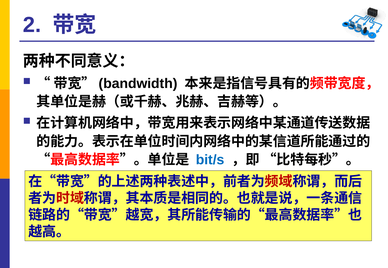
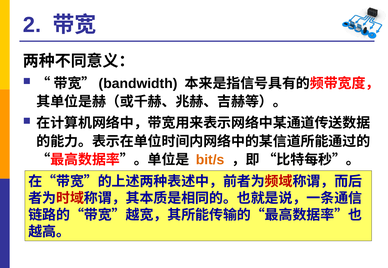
bit/s colour: blue -> orange
